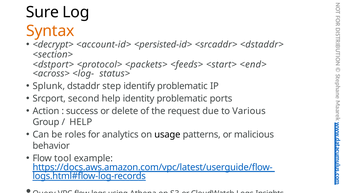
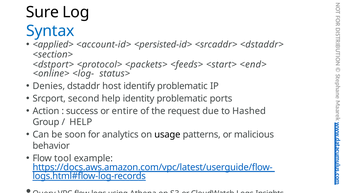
Syntax colour: orange -> blue
<decrypt>: <decrypt> -> <applied>
<across>: <across> -> <online>
Splunk: Splunk -> Denies
step: step -> host
delete: delete -> entire
Various: Various -> Hashed
roles: roles -> soon
